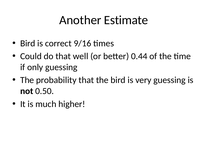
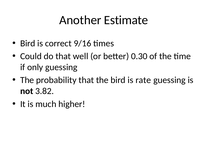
0.44: 0.44 -> 0.30
very: very -> rate
0.50: 0.50 -> 3.82
